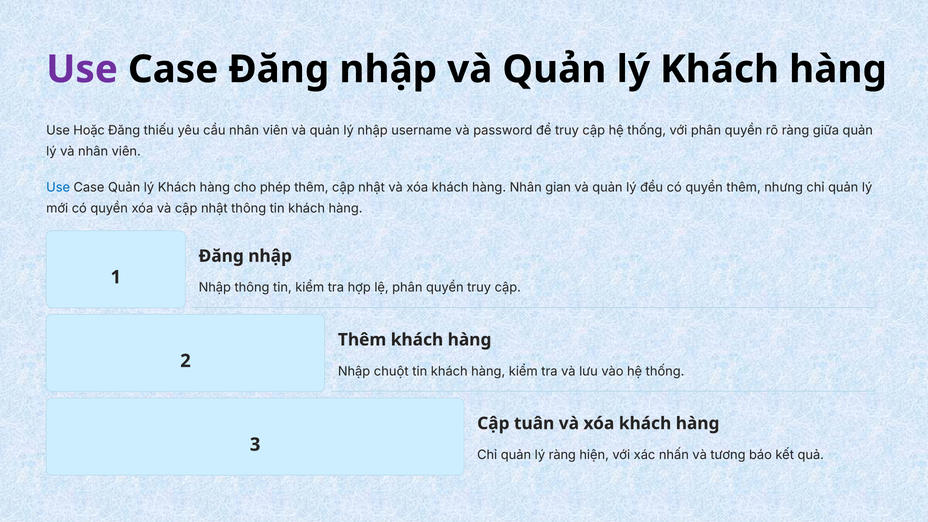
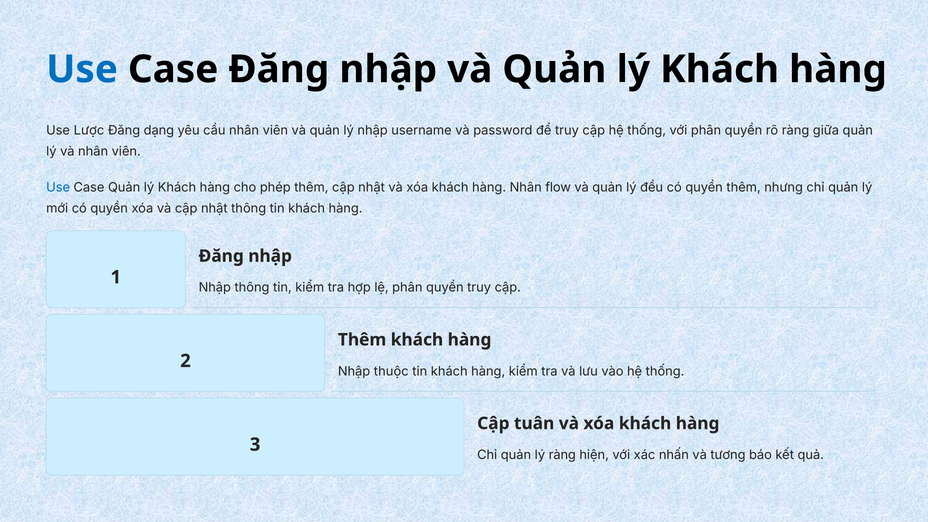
Use at (82, 69) colour: purple -> blue
Hoặc: Hoặc -> Lược
thiếu: thiếu -> dạng
gian: gian -> flow
chuột: chuột -> thuộc
